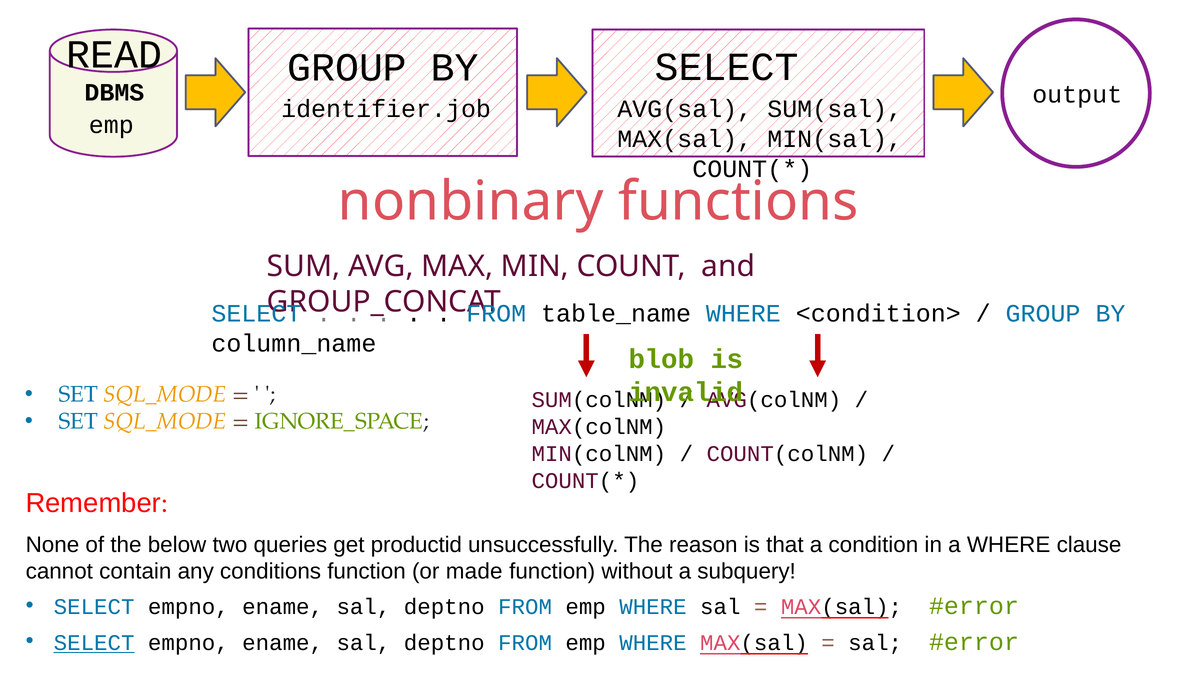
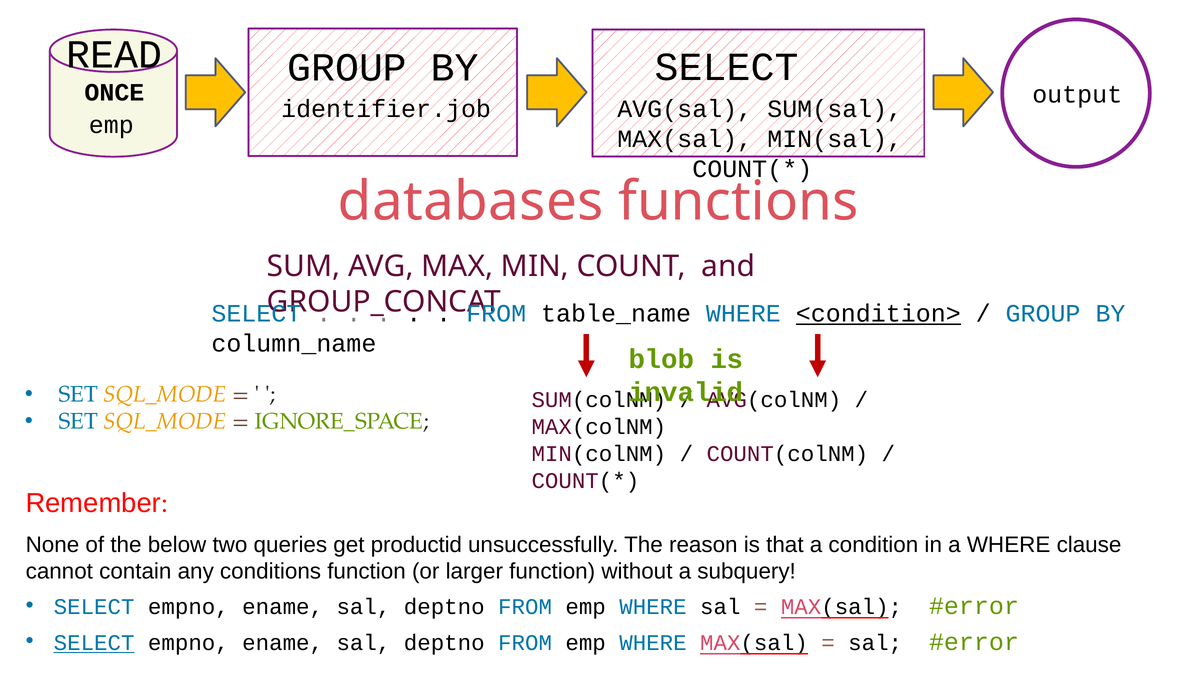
DBMS: DBMS -> ONCE
nonbinary: nonbinary -> databases
<condition> underline: none -> present
made: made -> larger
